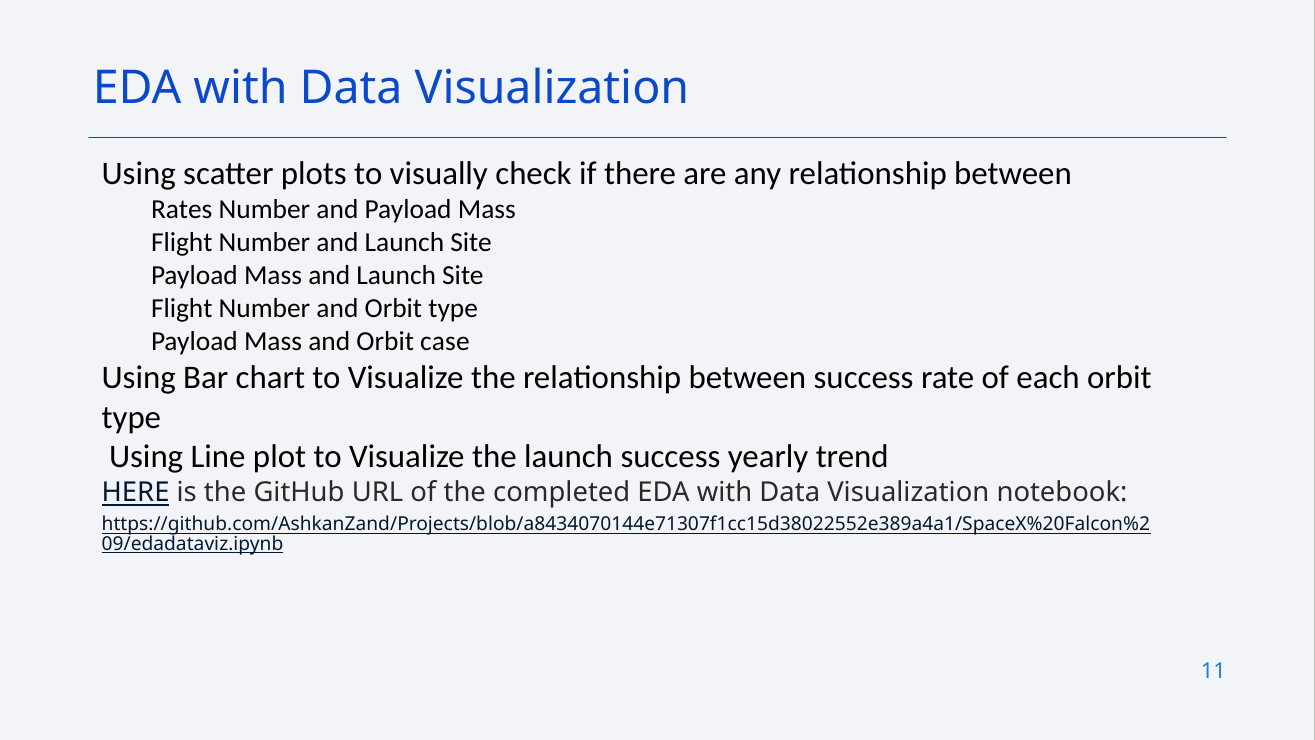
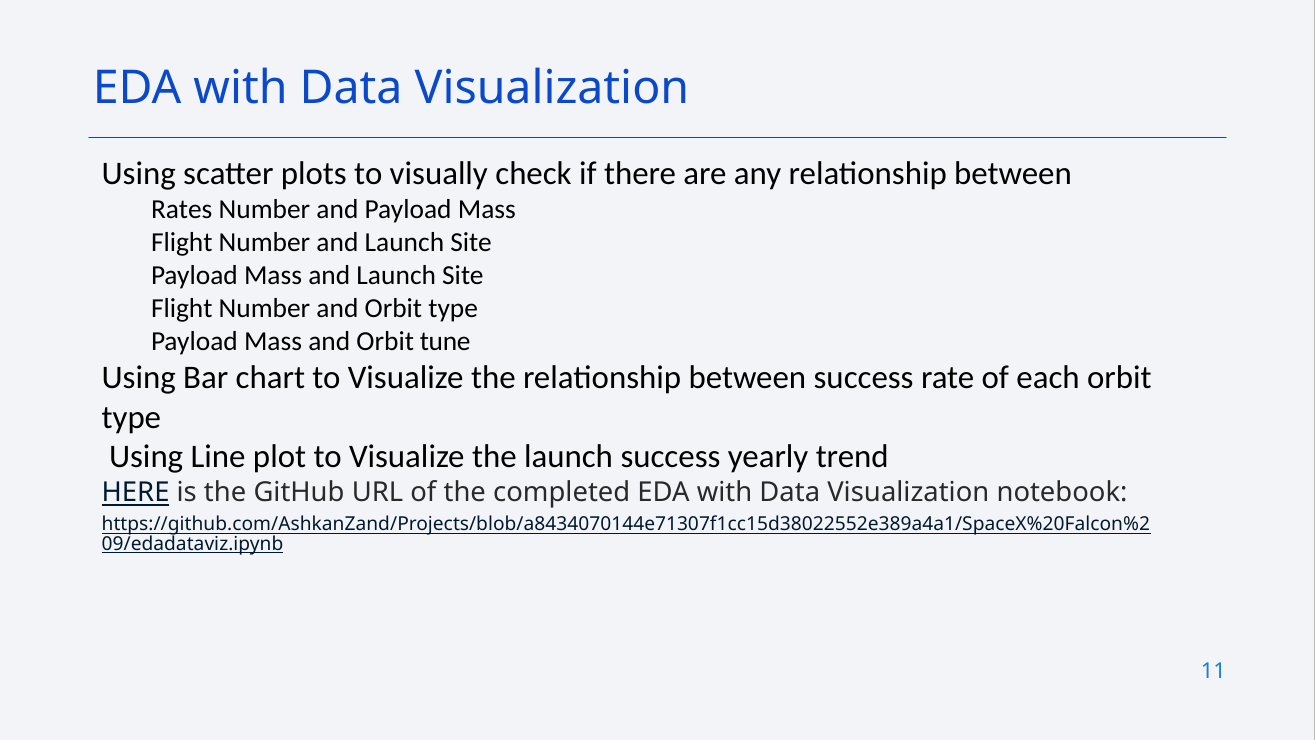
case: case -> tune
